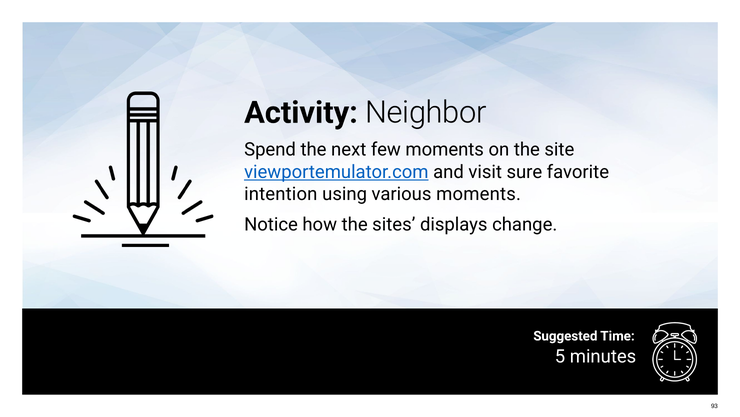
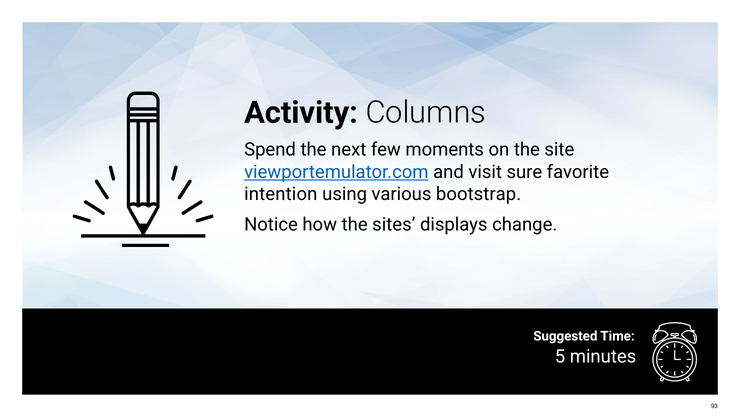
Neighbor: Neighbor -> Columns
various moments: moments -> bootstrap
